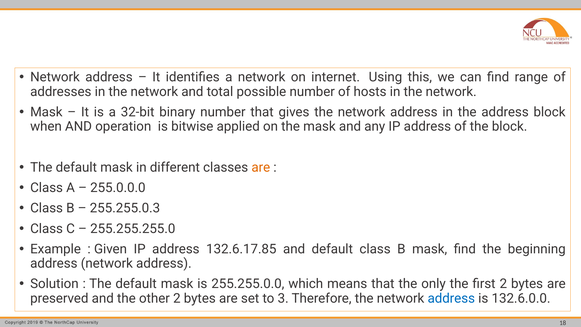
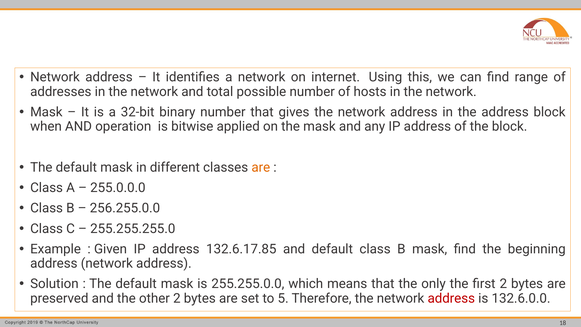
255.255.0.3: 255.255.0.3 -> 256.255.0.0
3: 3 -> 5
address at (451, 298) colour: blue -> red
